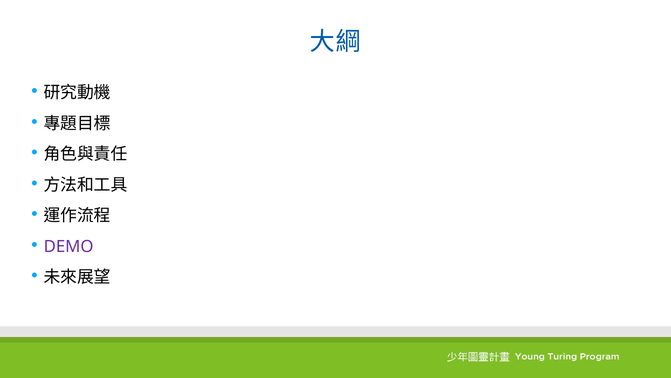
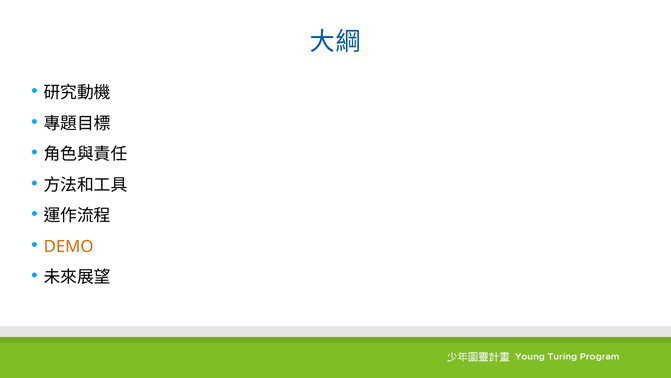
DEMO colour: purple -> orange
